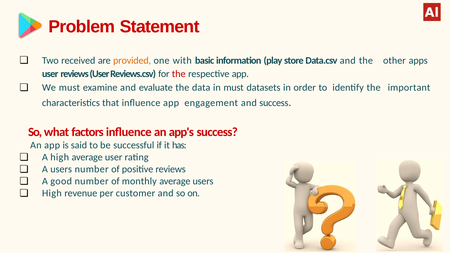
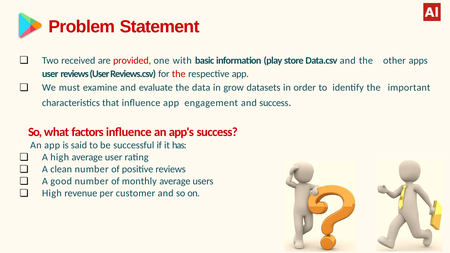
provided colour: orange -> red
in must: must -> grow
A users: users -> clean
